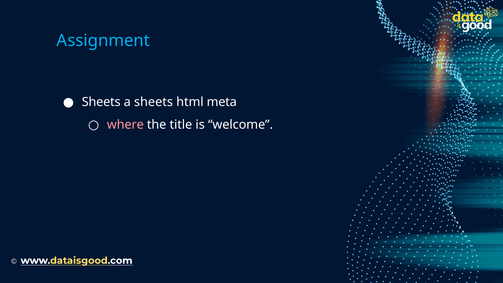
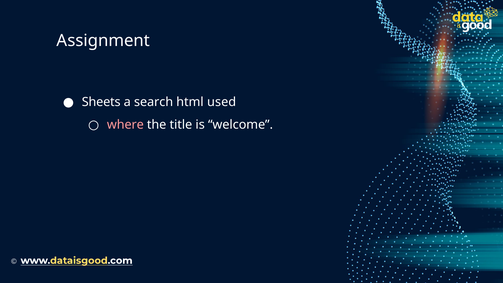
Assignment colour: light blue -> white
a sheets: sheets -> search
meta: meta -> used
